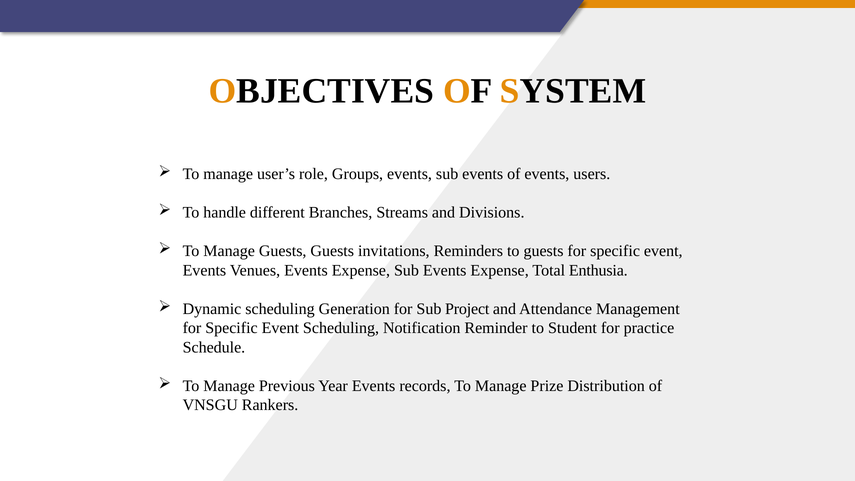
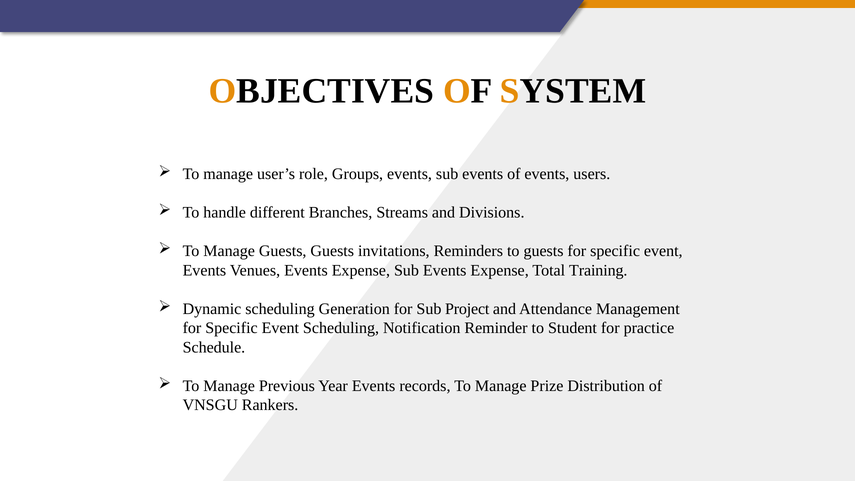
Enthusia: Enthusia -> Training
